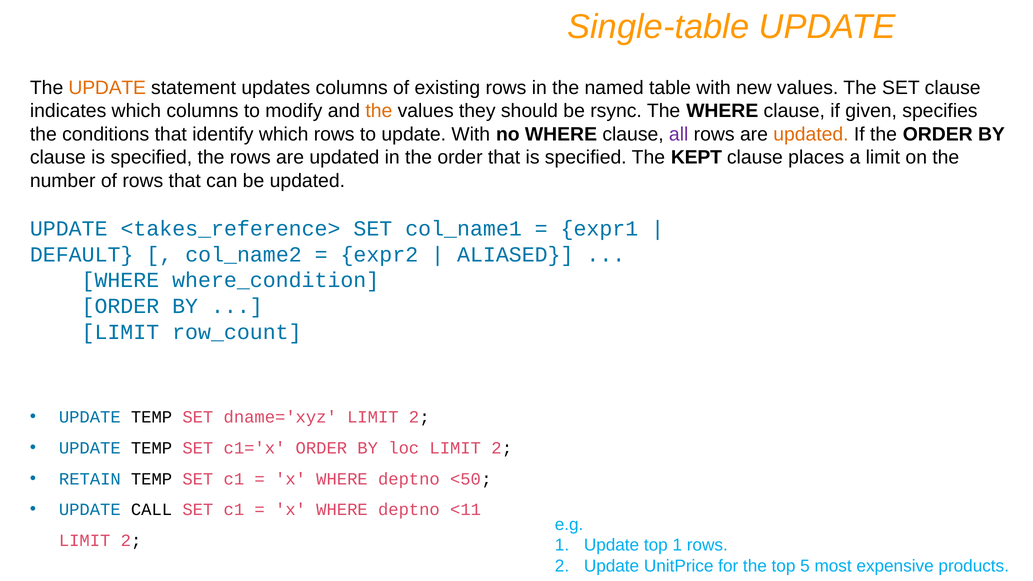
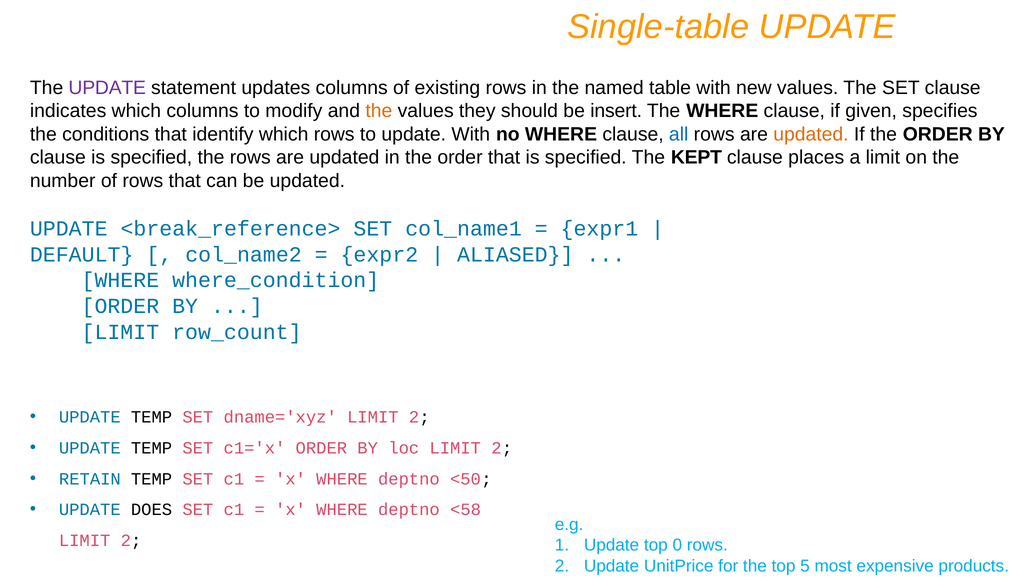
UPDATE at (107, 88) colour: orange -> purple
rsync: rsync -> insert
all colour: purple -> blue
<takes_reference>: <takes_reference> -> <break_reference>
CALL: CALL -> DOES
<11: <11 -> <58
top 1: 1 -> 0
